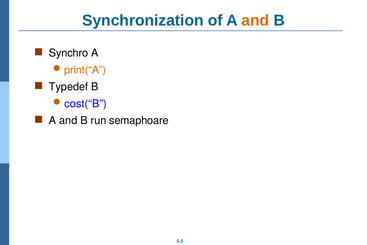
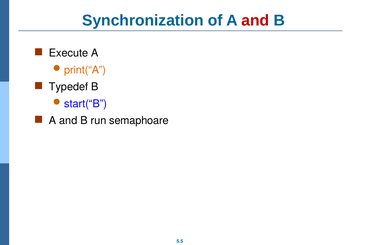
and at (255, 20) colour: orange -> red
Synchro: Synchro -> Execute
cost(“B: cost(“B -> start(“B
